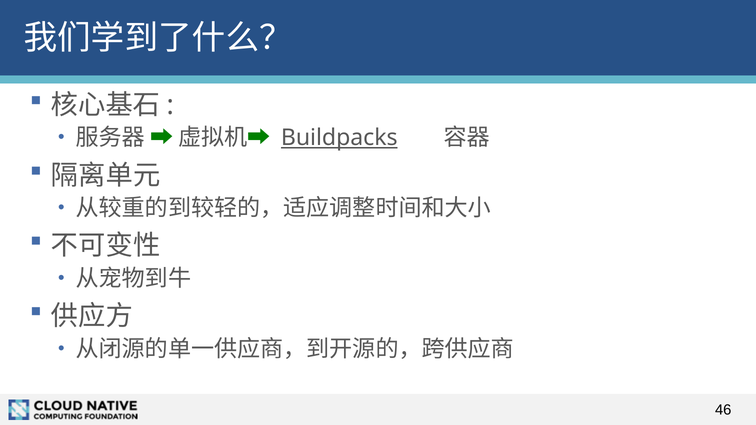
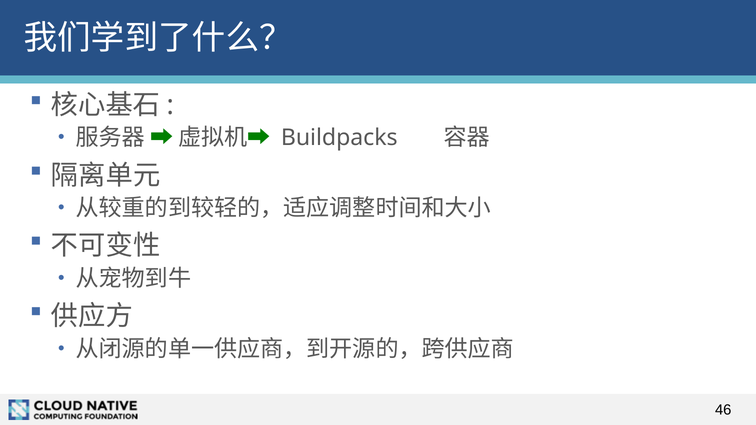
Buildpacks underline: present -> none
